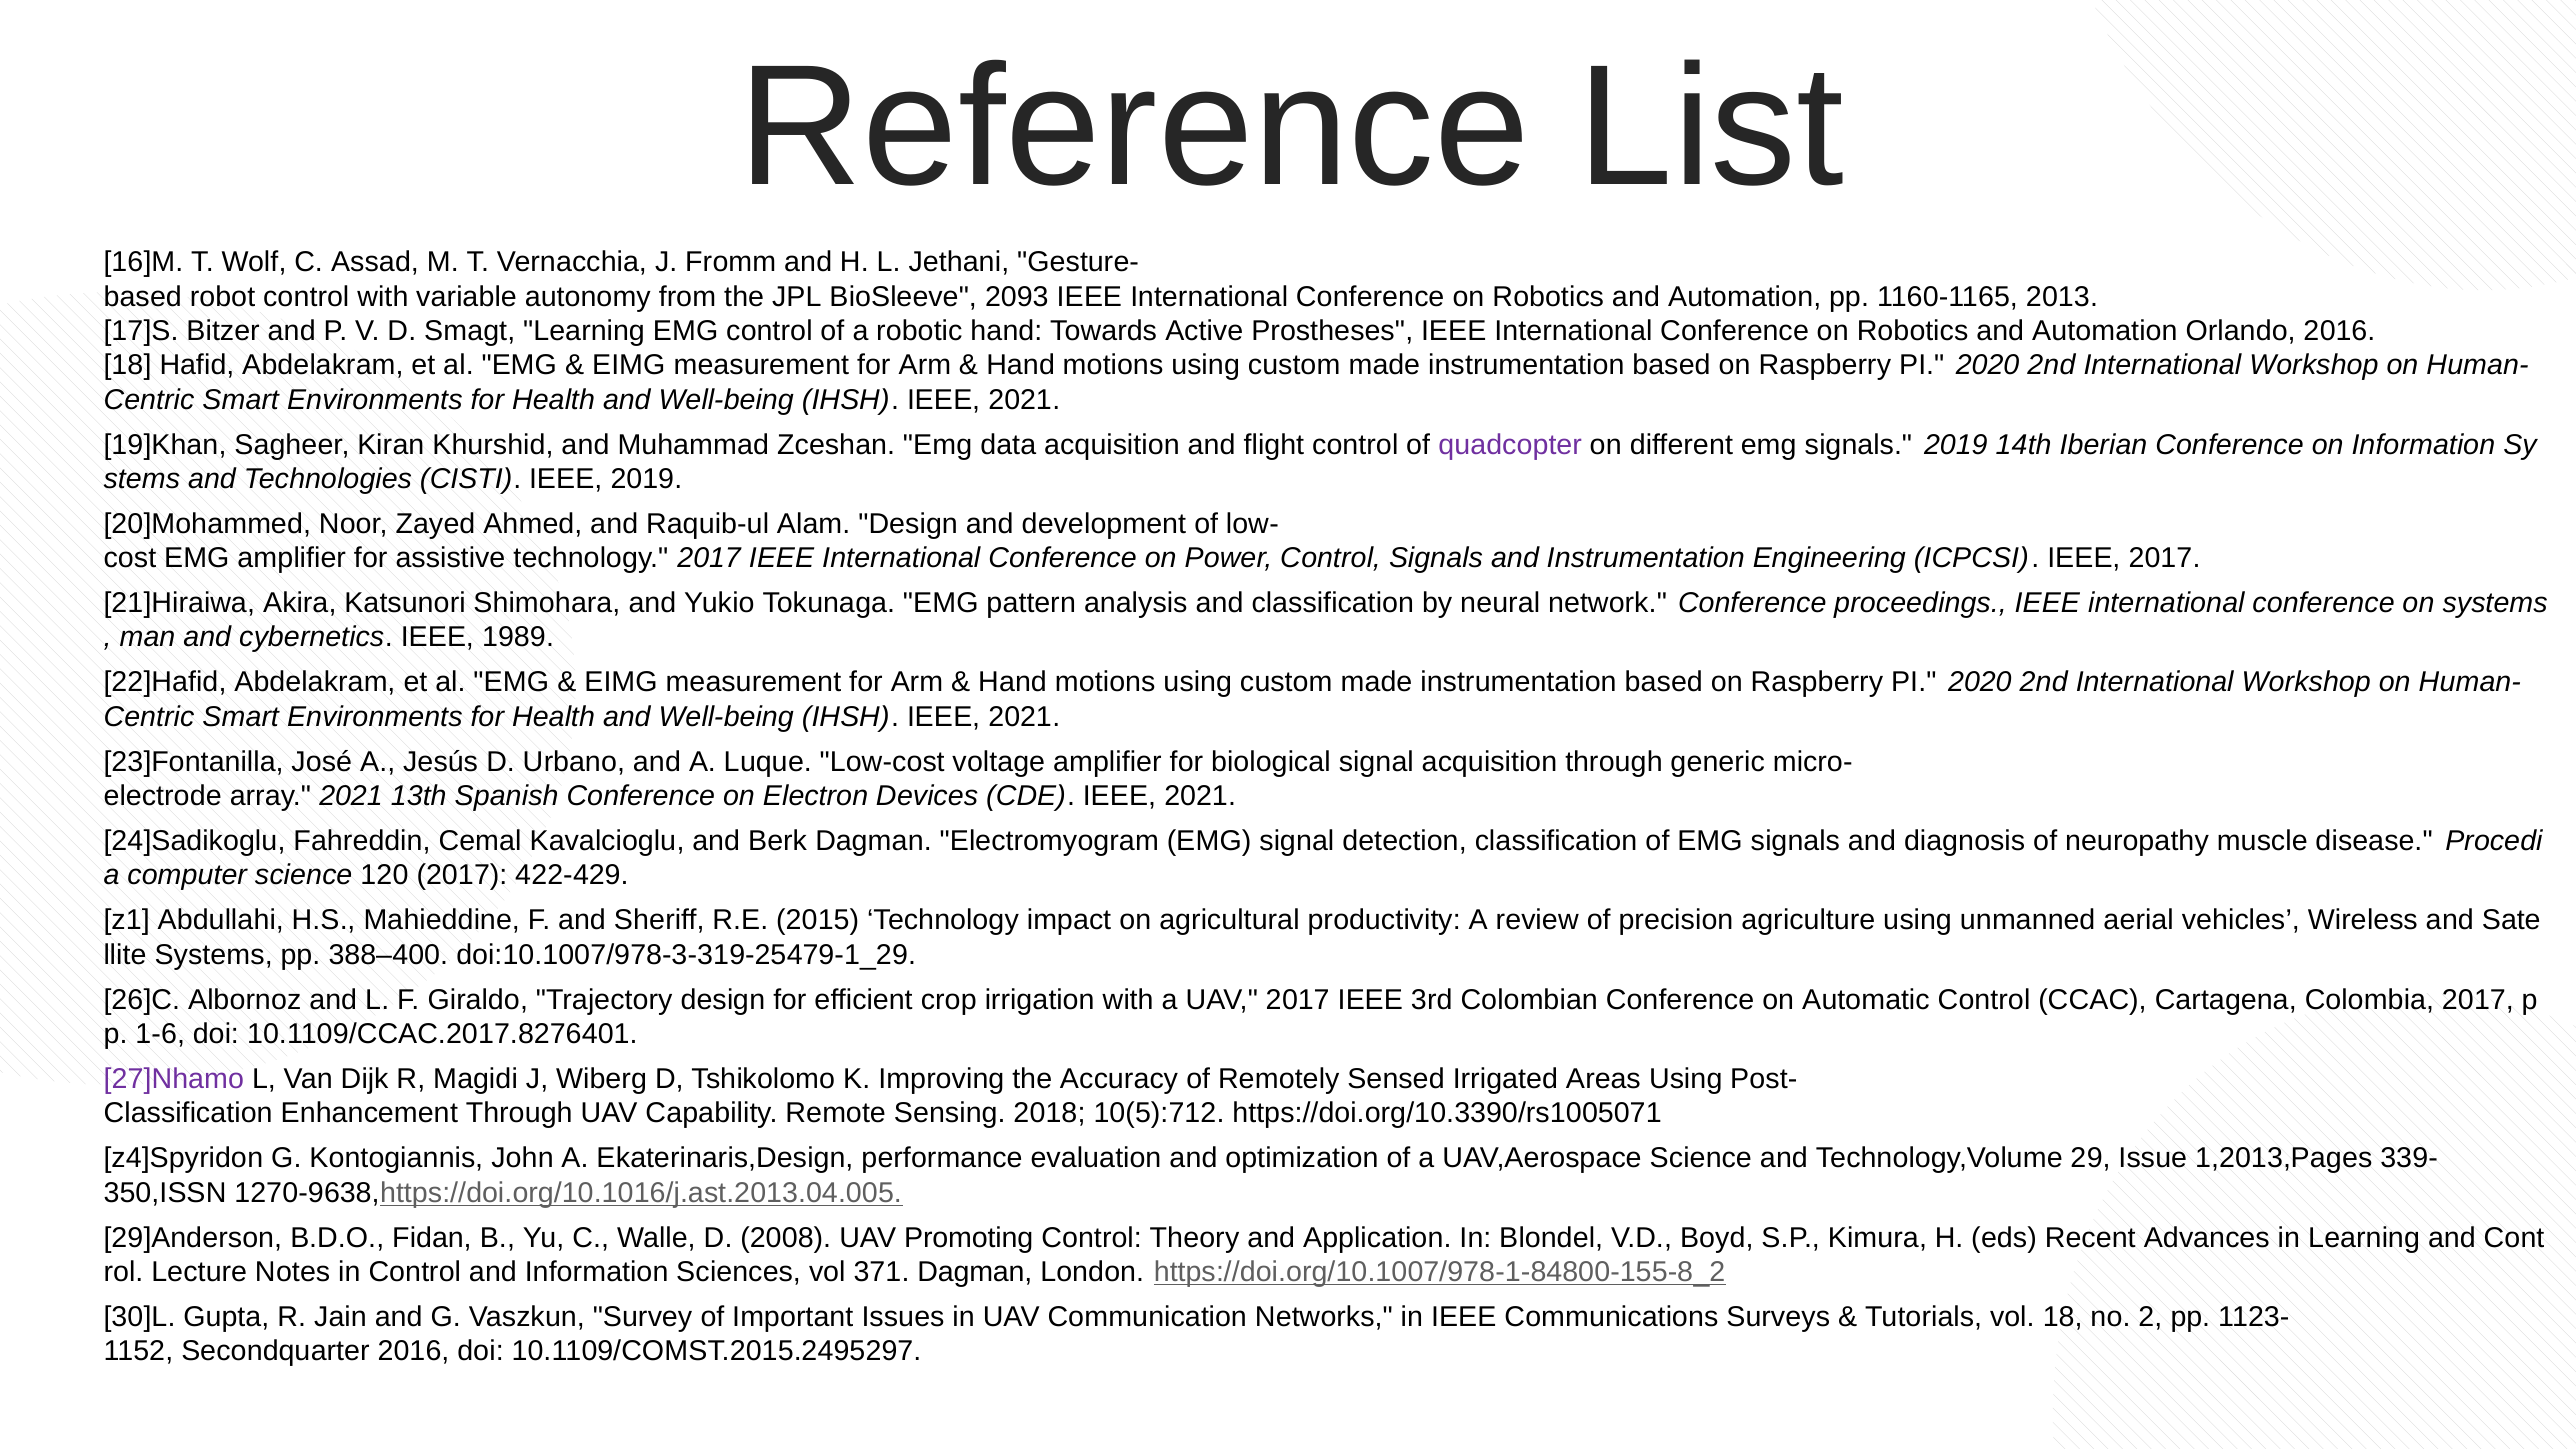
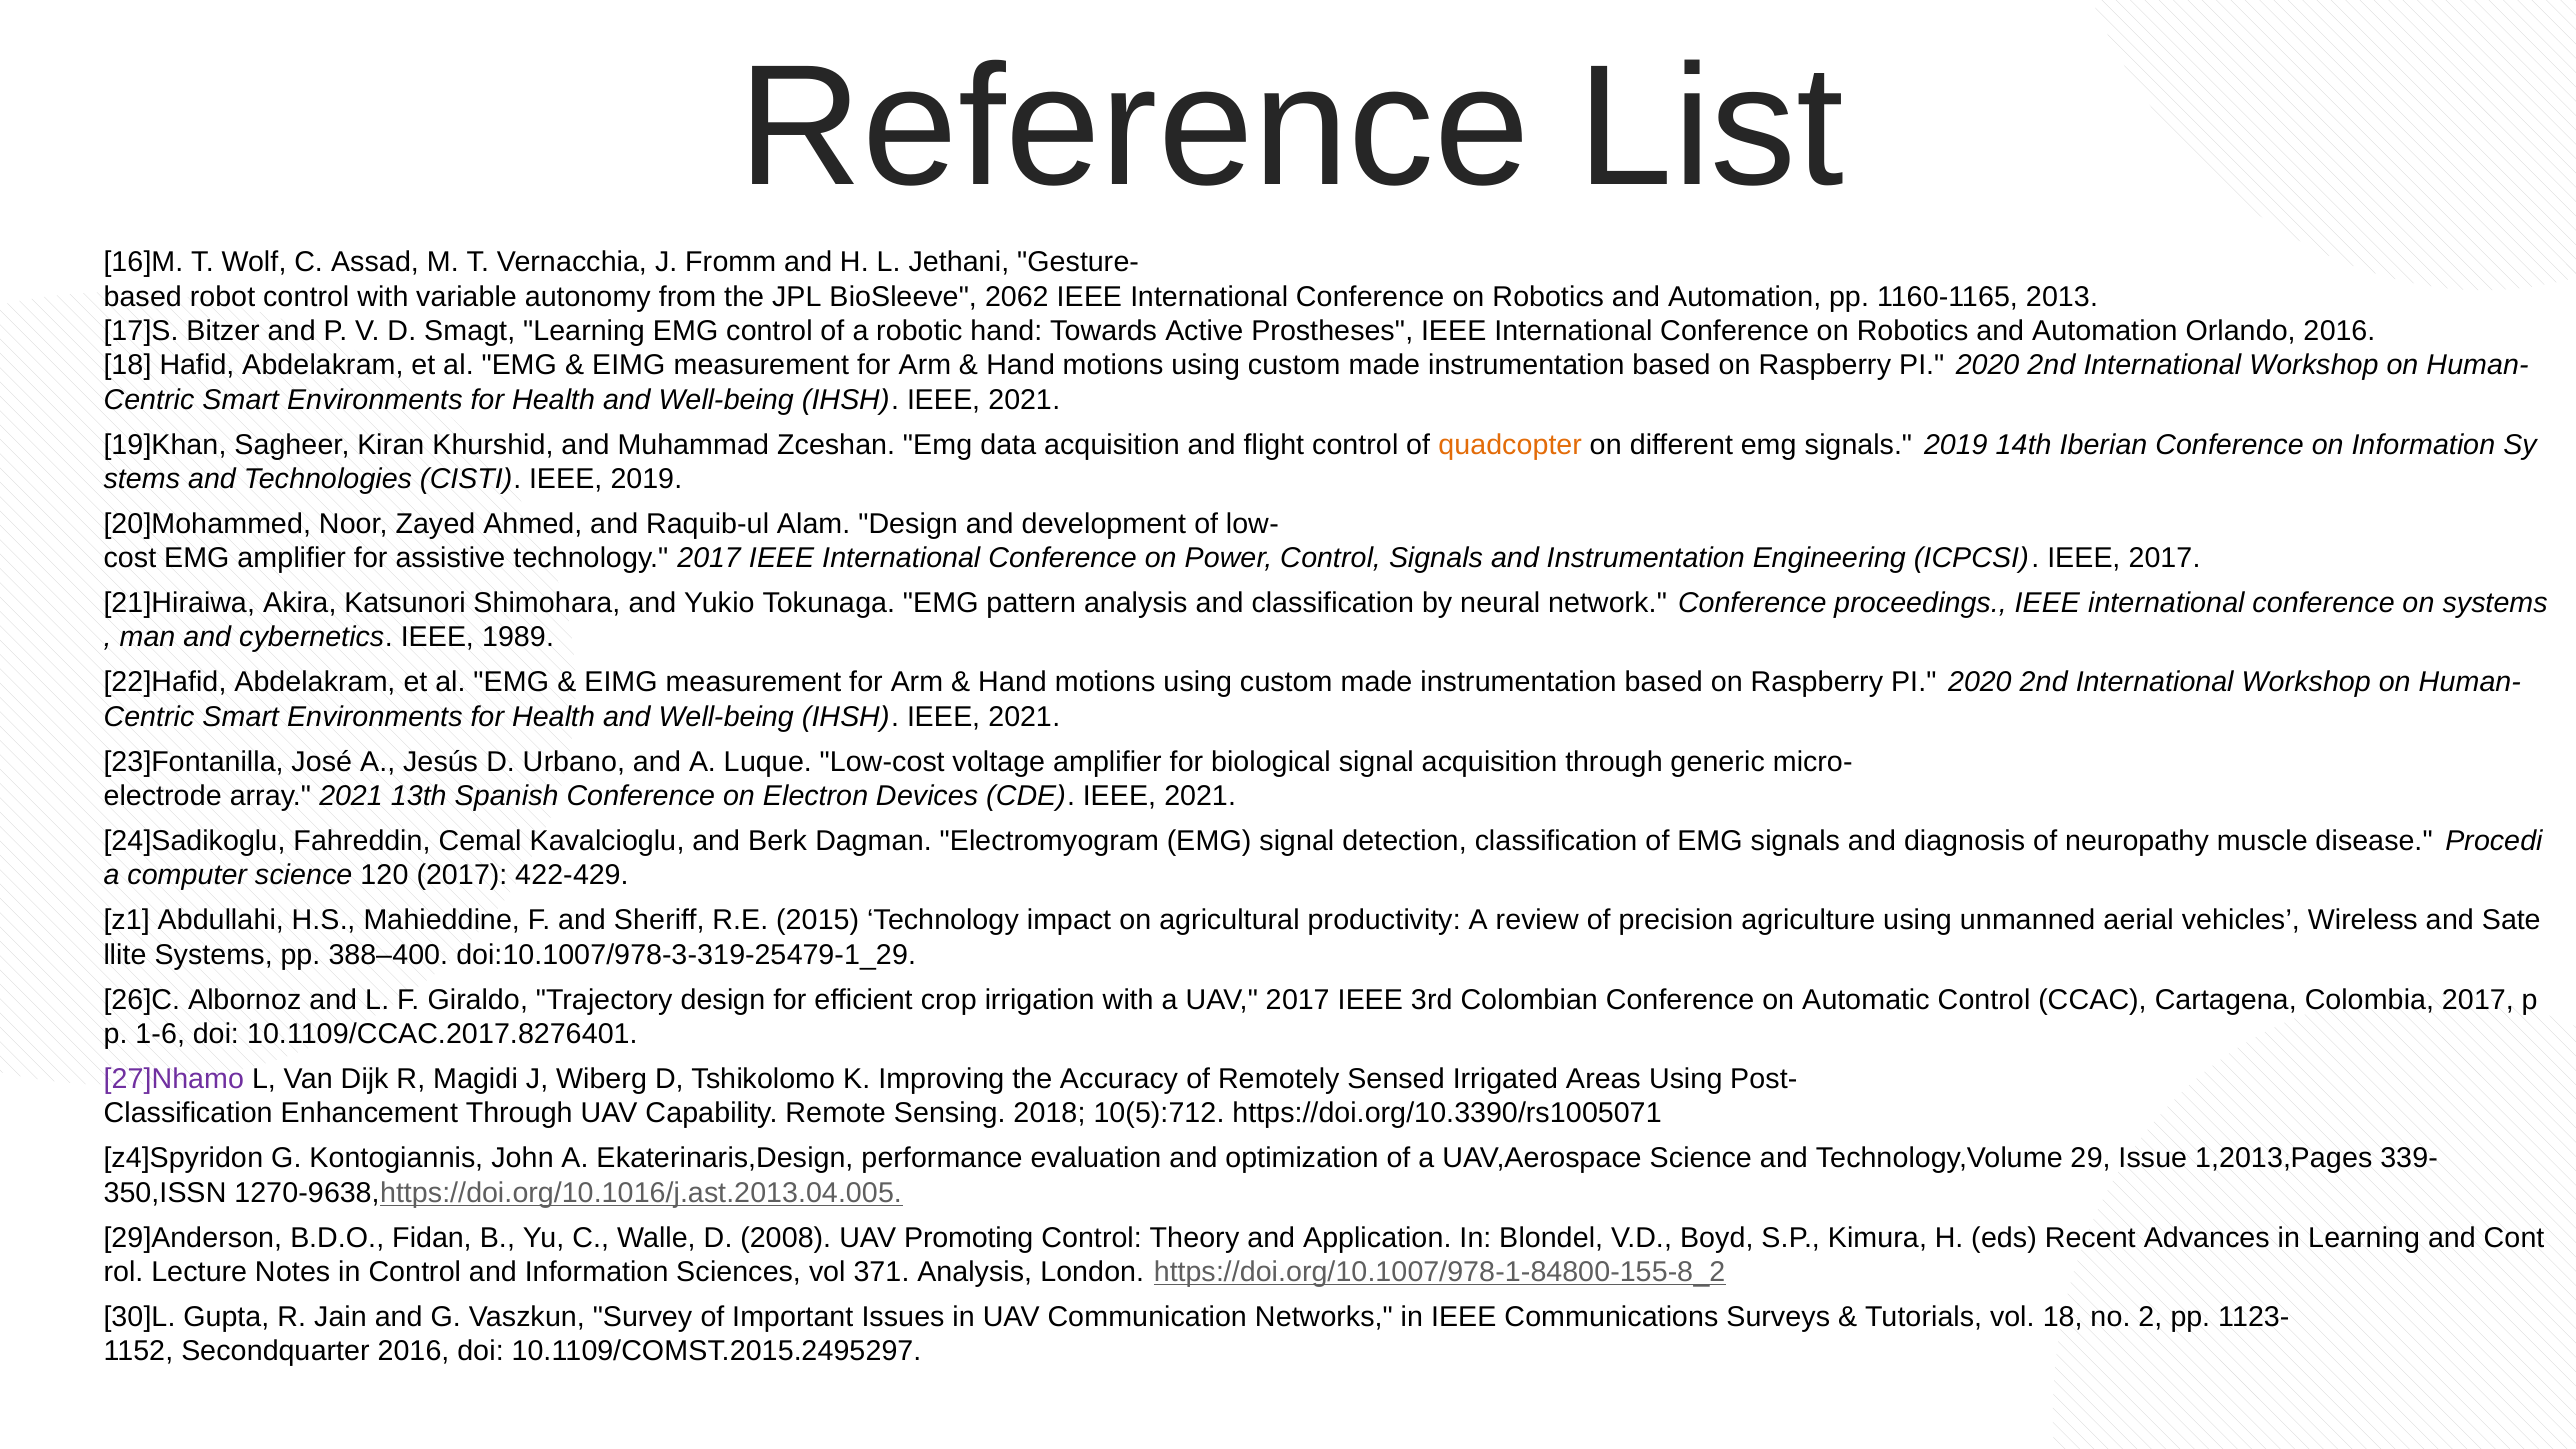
2093: 2093 -> 2062
quadcopter colour: purple -> orange
371 Dagman: Dagman -> Analysis
